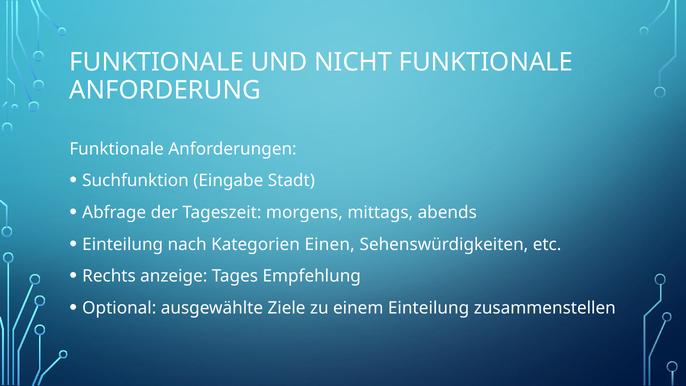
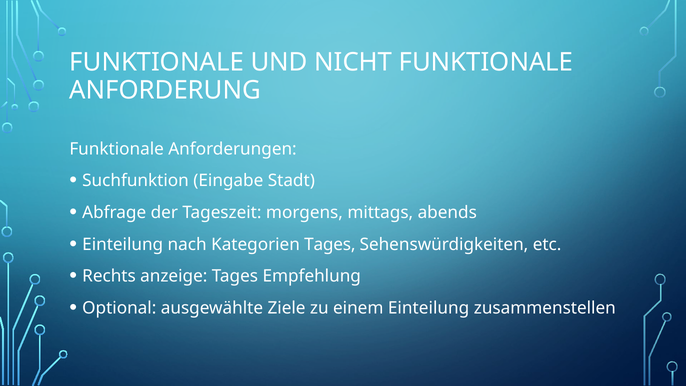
Kategorien Einen: Einen -> Tages
